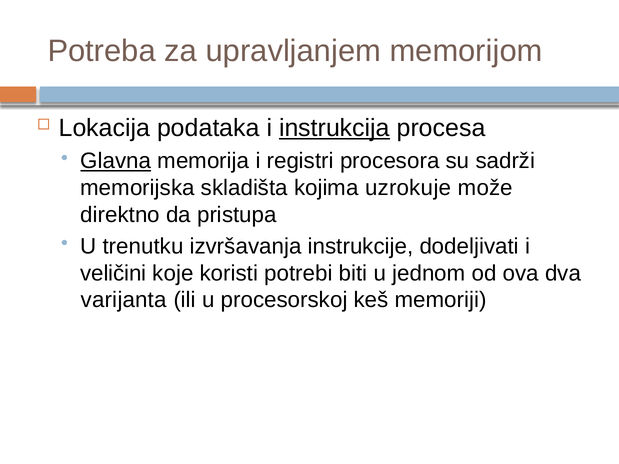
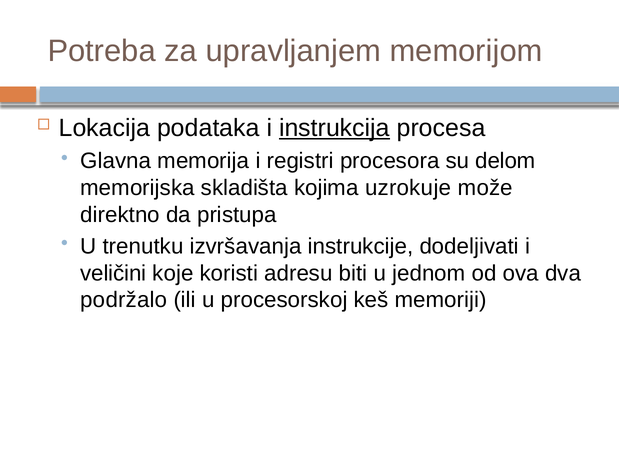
Glavna underline: present -> none
sadrži: sadrži -> delom
potrebi: potrebi -> adresu
varijanta: varijanta -> podržalo
